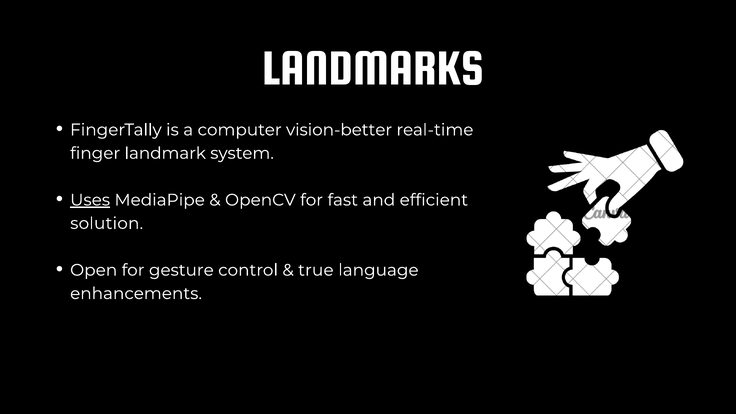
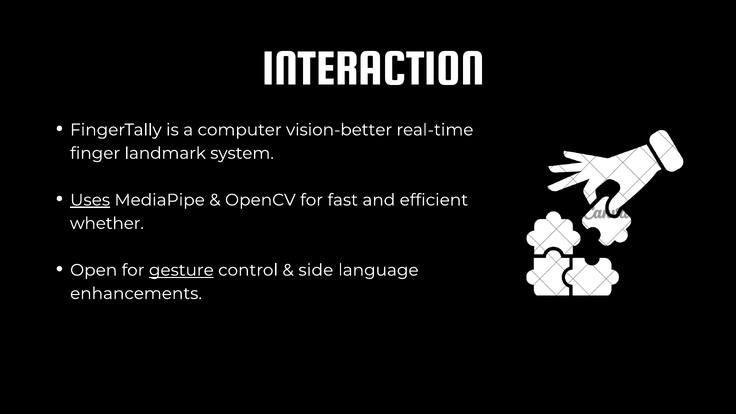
LANDMARKS: LANDMARKS -> INTERACTION
solution: solution -> whether
gesture underline: none -> present
true: true -> side
